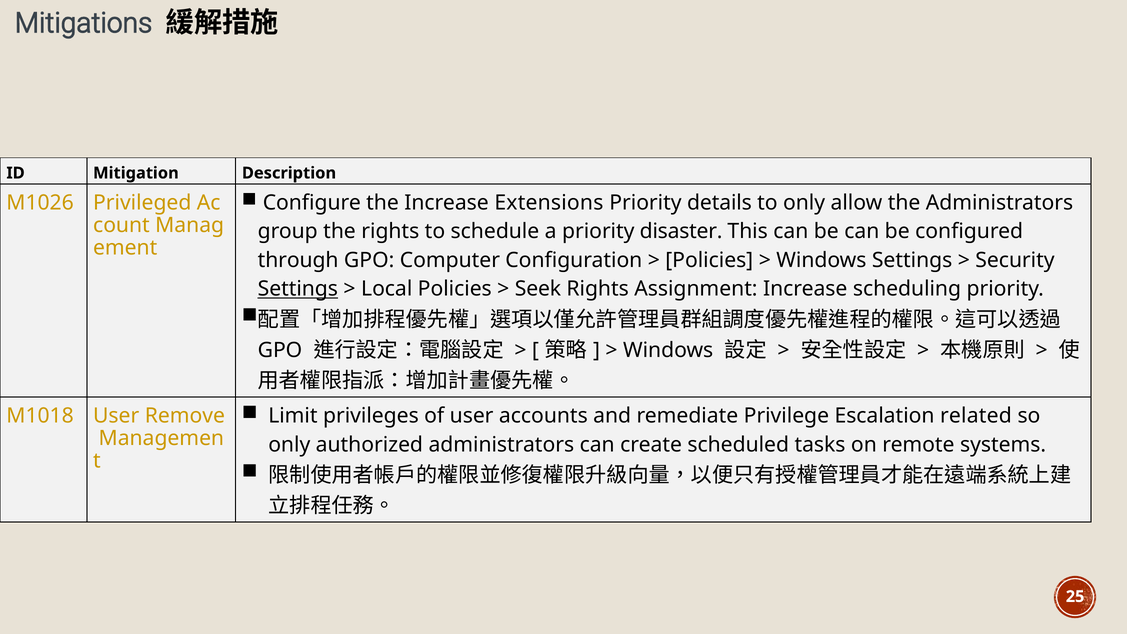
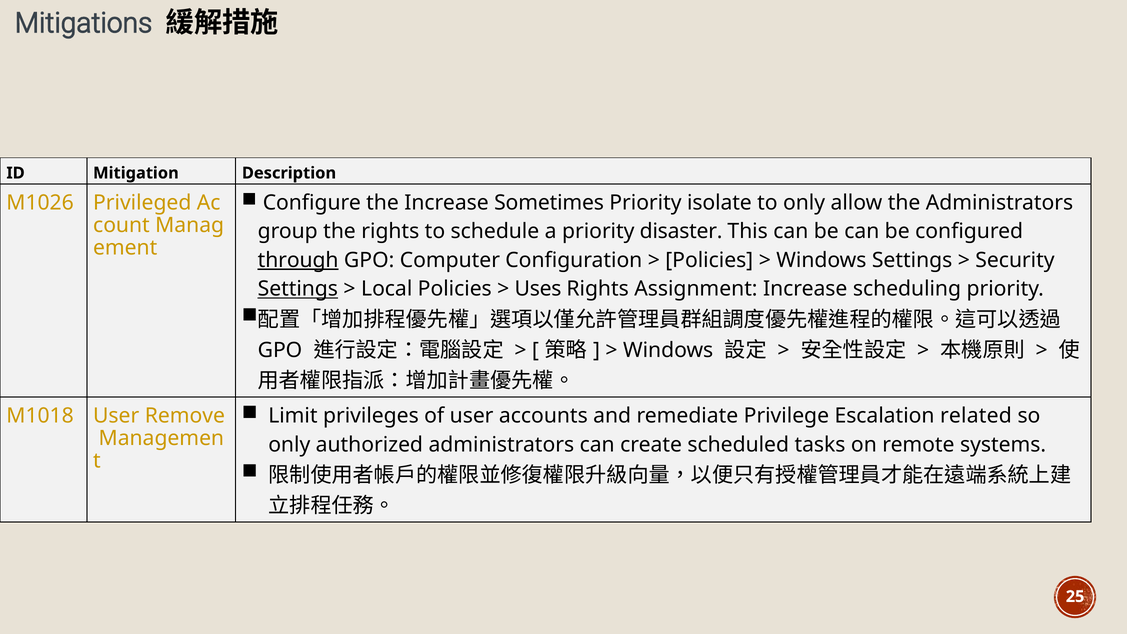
Extensions: Extensions -> Sometimes
details: details -> isolate
through underline: none -> present
Seek: Seek -> Uses
